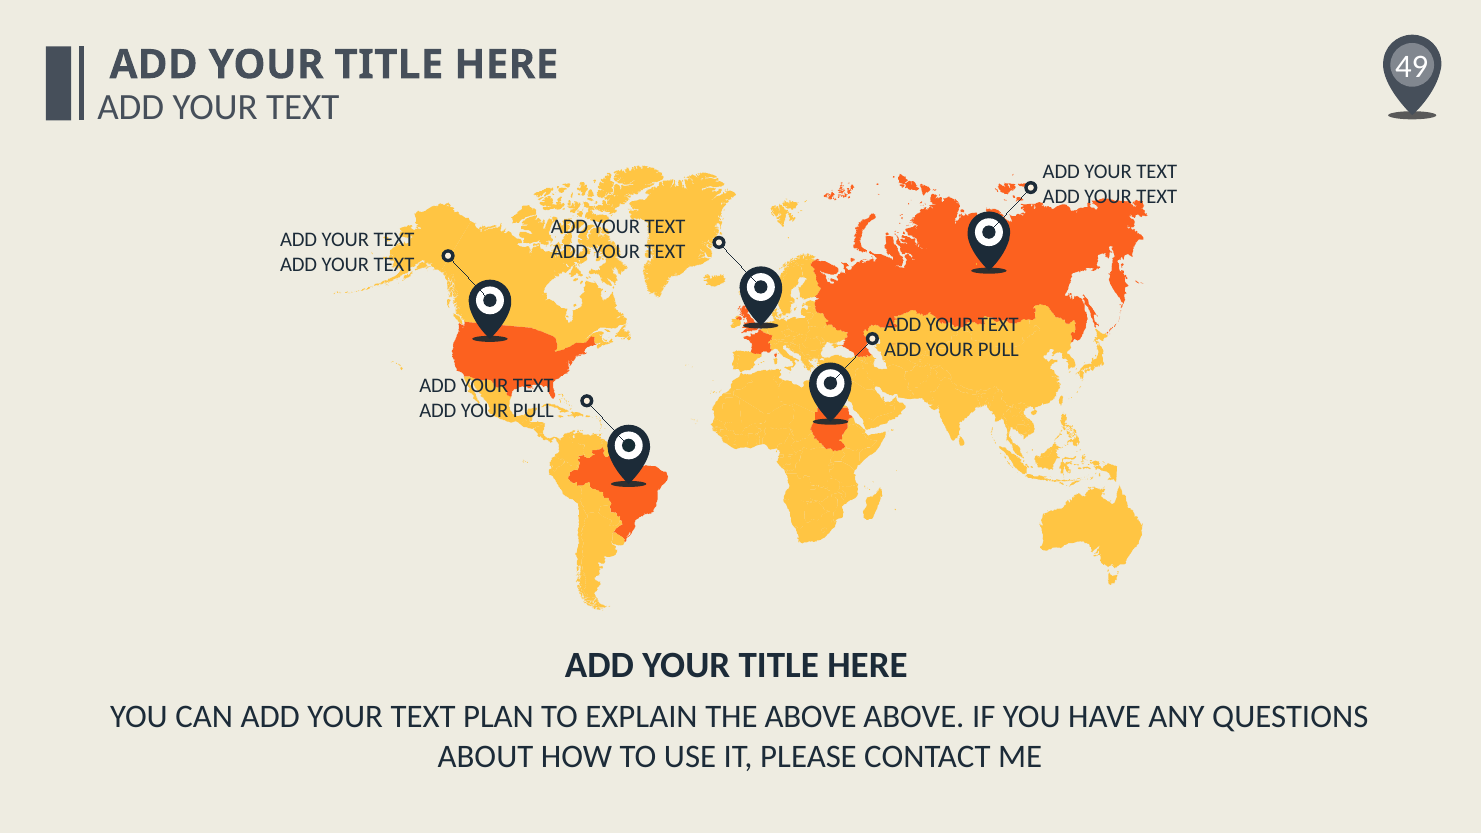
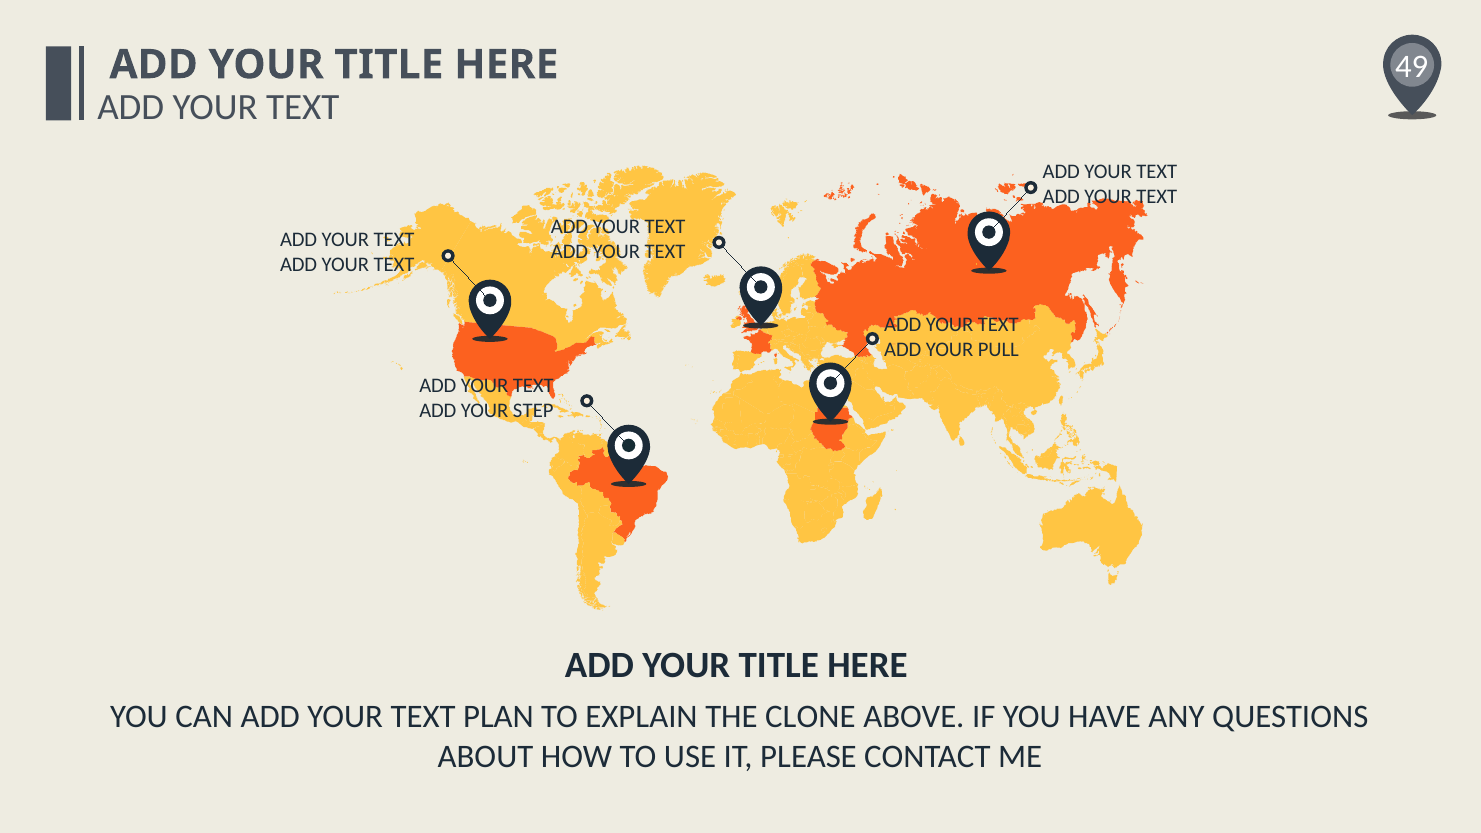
PULL at (533, 410): PULL -> STEP
THE ABOVE: ABOVE -> CLONE
